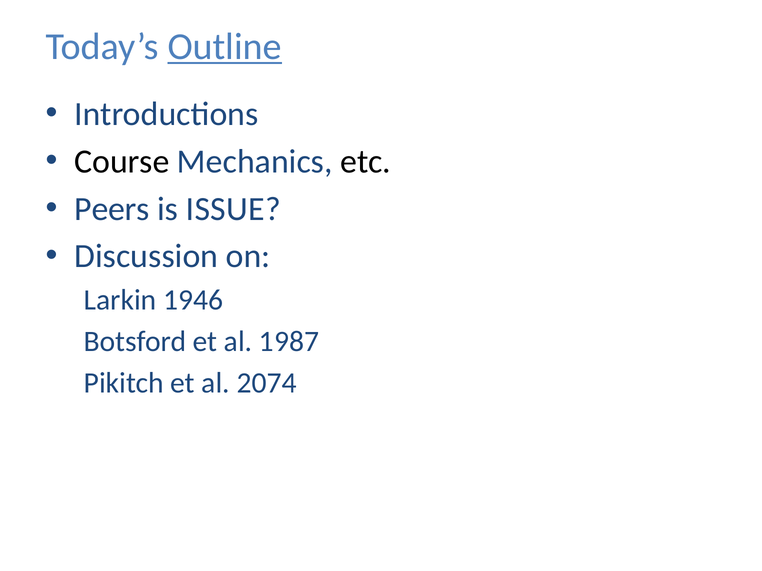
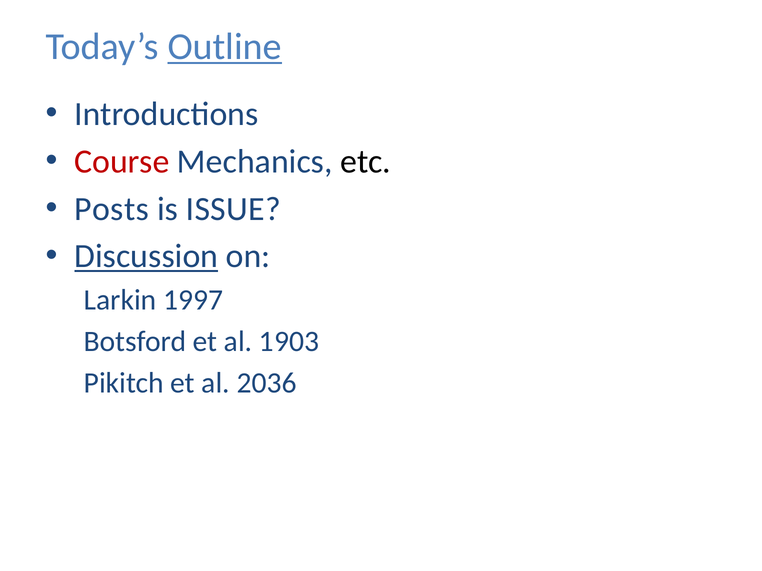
Course colour: black -> red
Peers: Peers -> Posts
Discussion underline: none -> present
1946: 1946 -> 1997
1987: 1987 -> 1903
2074: 2074 -> 2036
